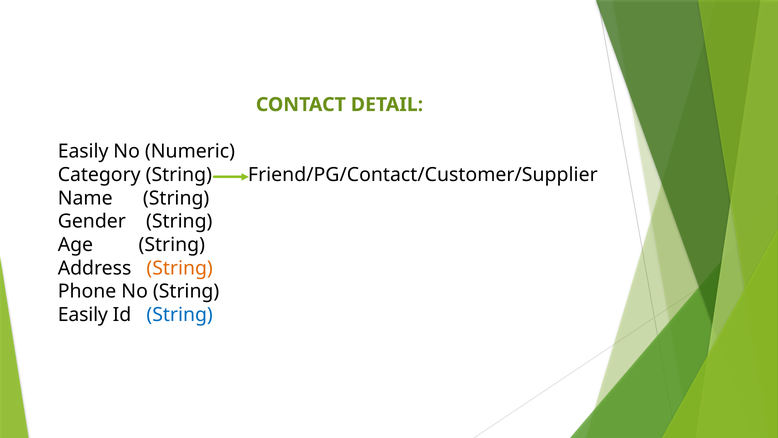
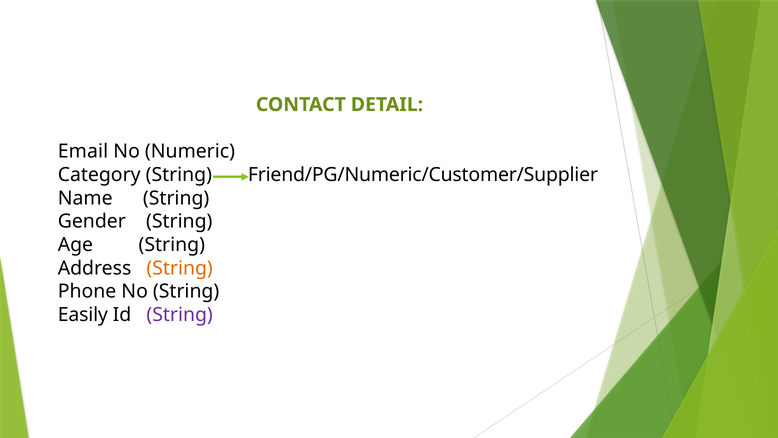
Easily at (83, 151): Easily -> Email
Friend/PG/Contact/Customer/Supplier: Friend/PG/Contact/Customer/Supplier -> Friend/PG/Numeric/Customer/Supplier
String at (180, 315) colour: blue -> purple
